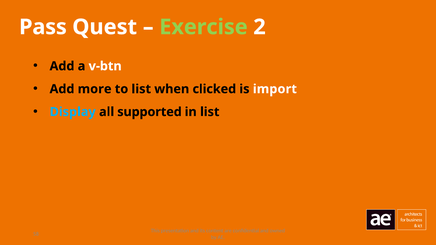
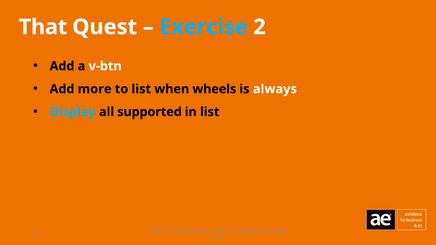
Pass: Pass -> That
Exercise colour: light green -> light blue
clicked: clicked -> wheels
import: import -> always
